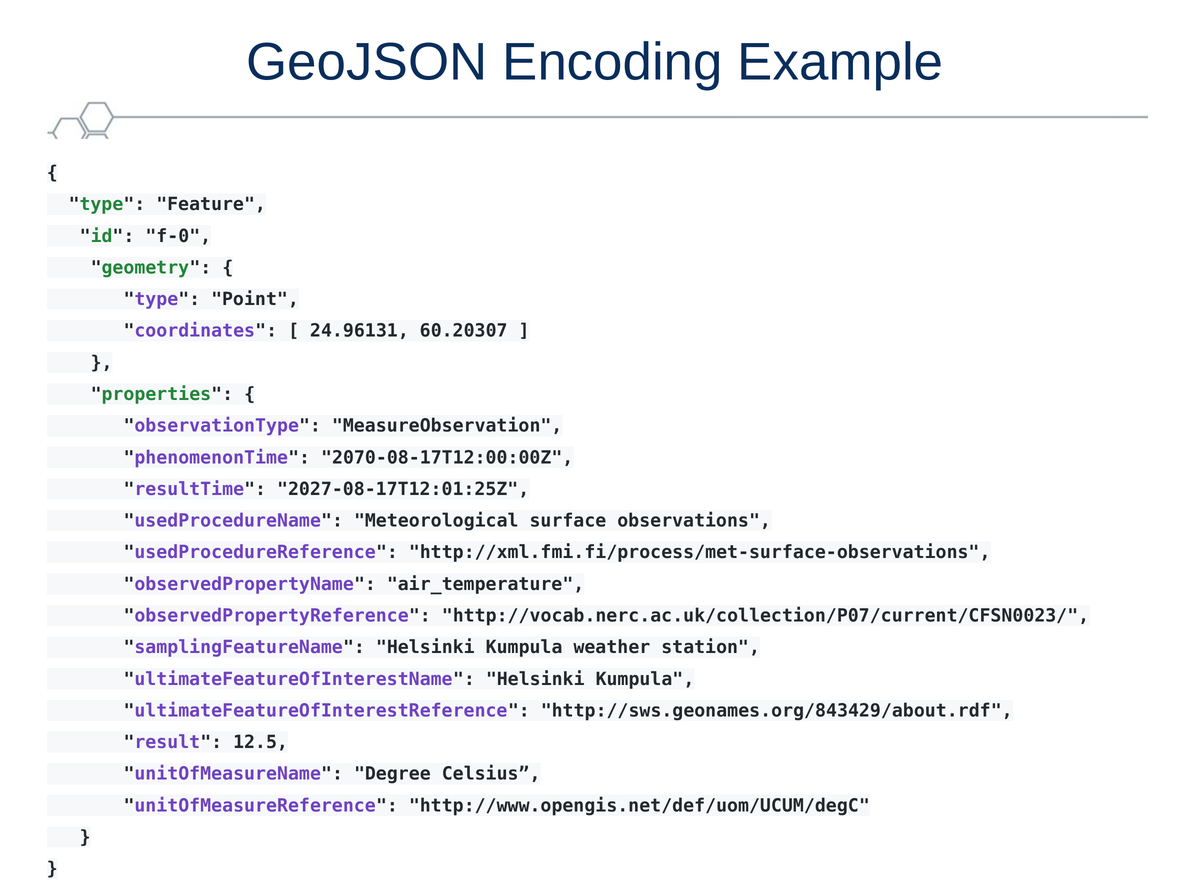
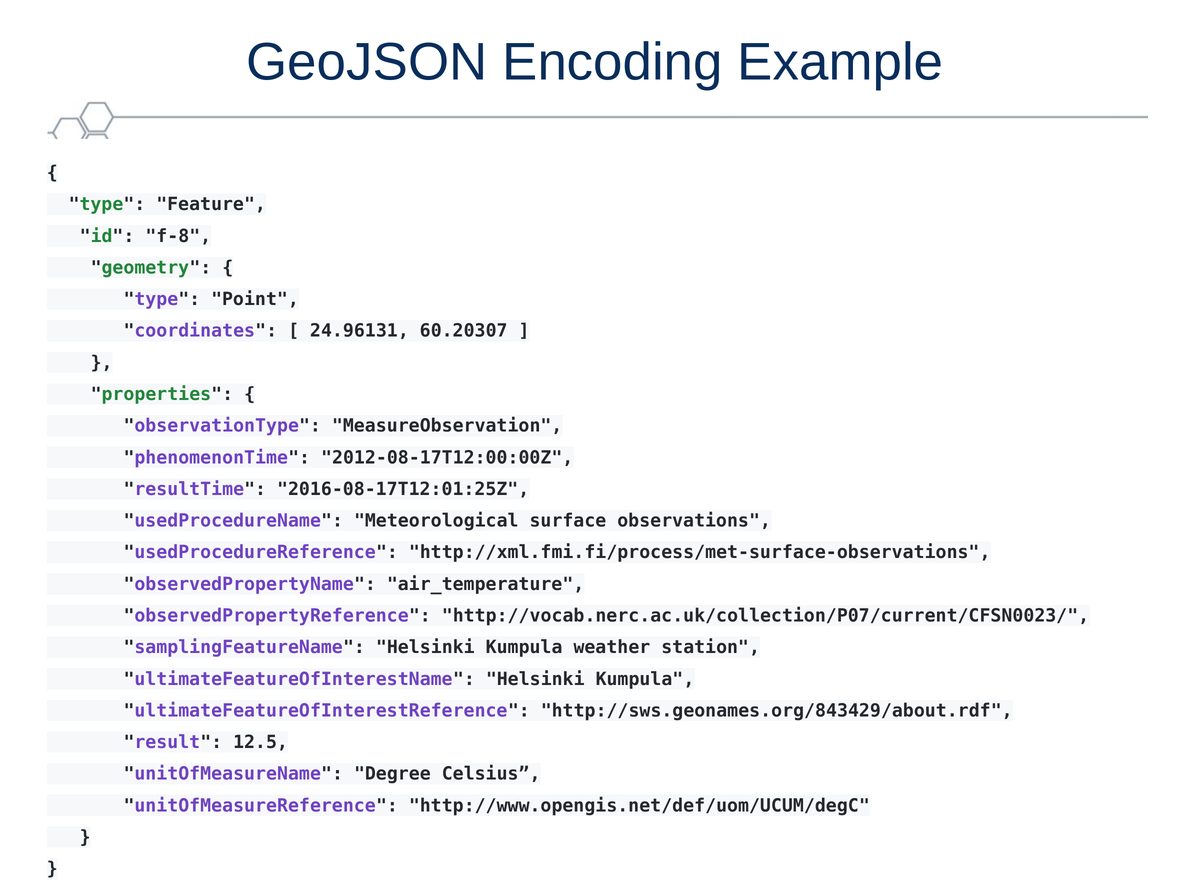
f-0: f-0 -> f-8
2070-08-17T12:00:00Z: 2070-08-17T12:00:00Z -> 2012-08-17T12:00:00Z
2027-08-17T12:01:25Z: 2027-08-17T12:01:25Z -> 2016-08-17T12:01:25Z
